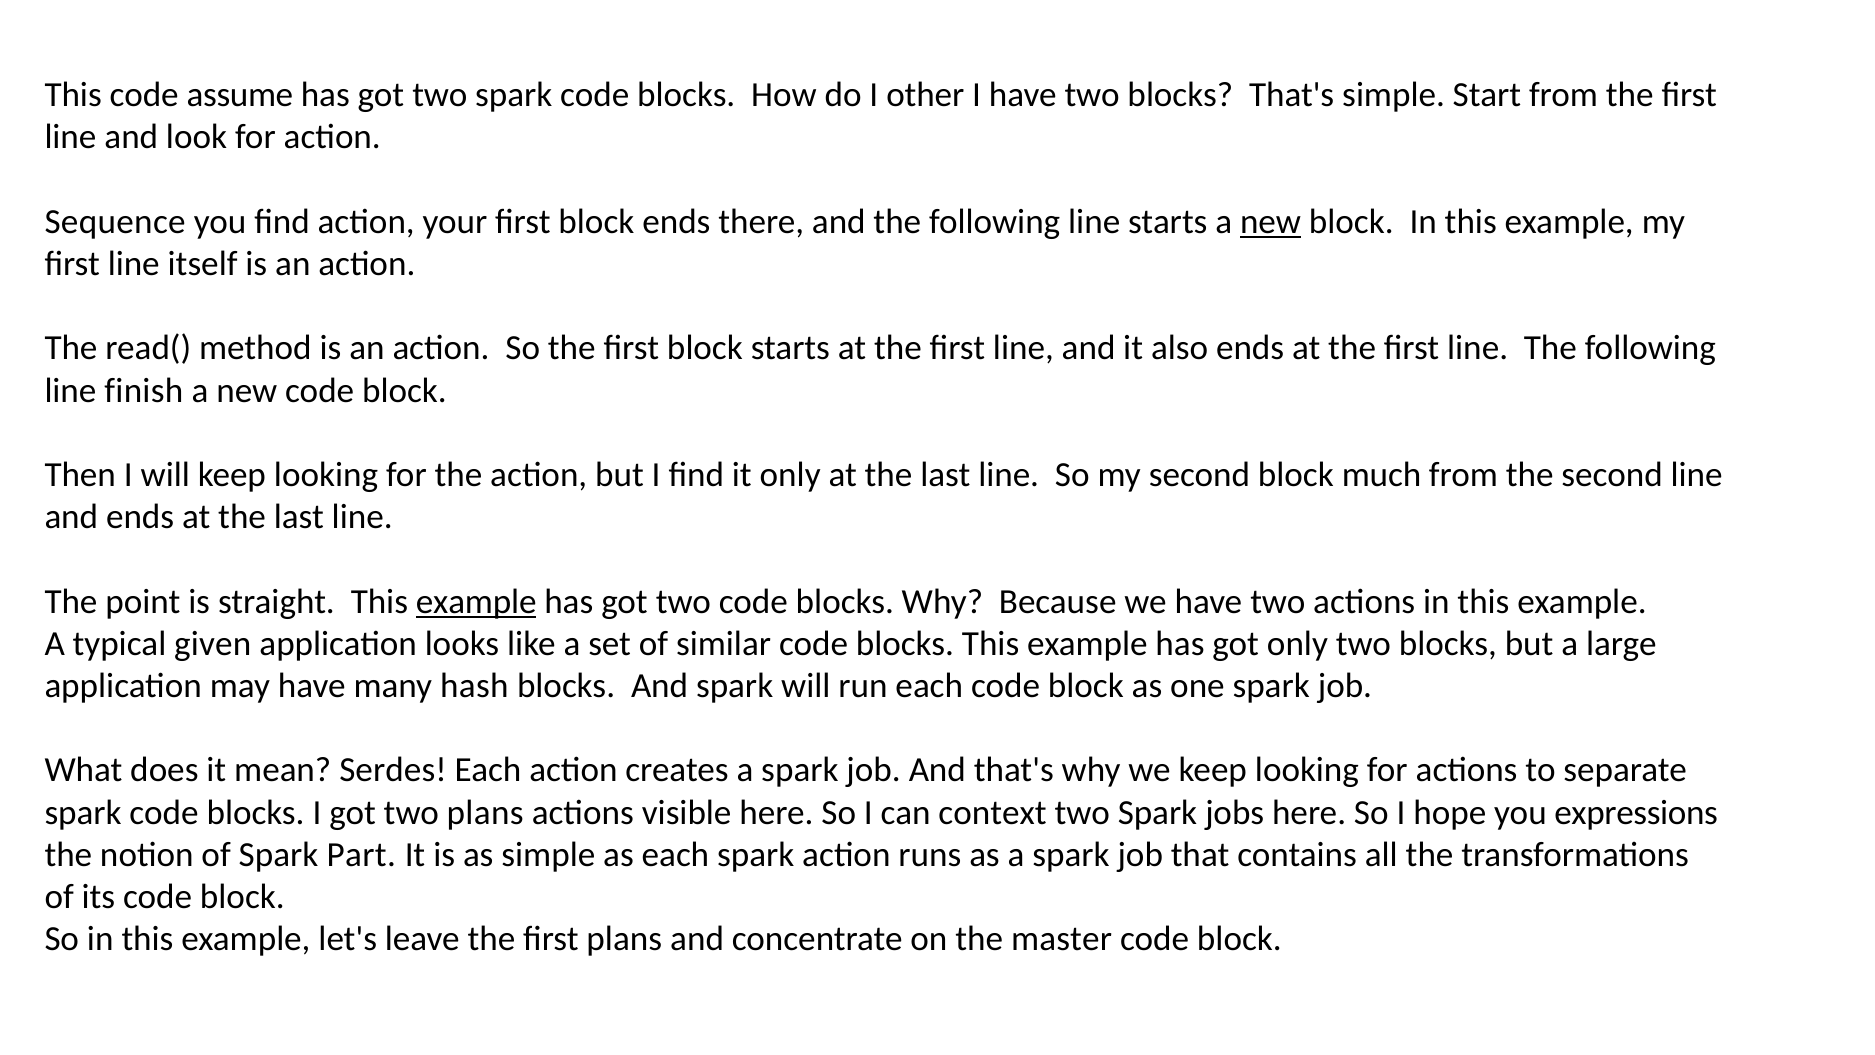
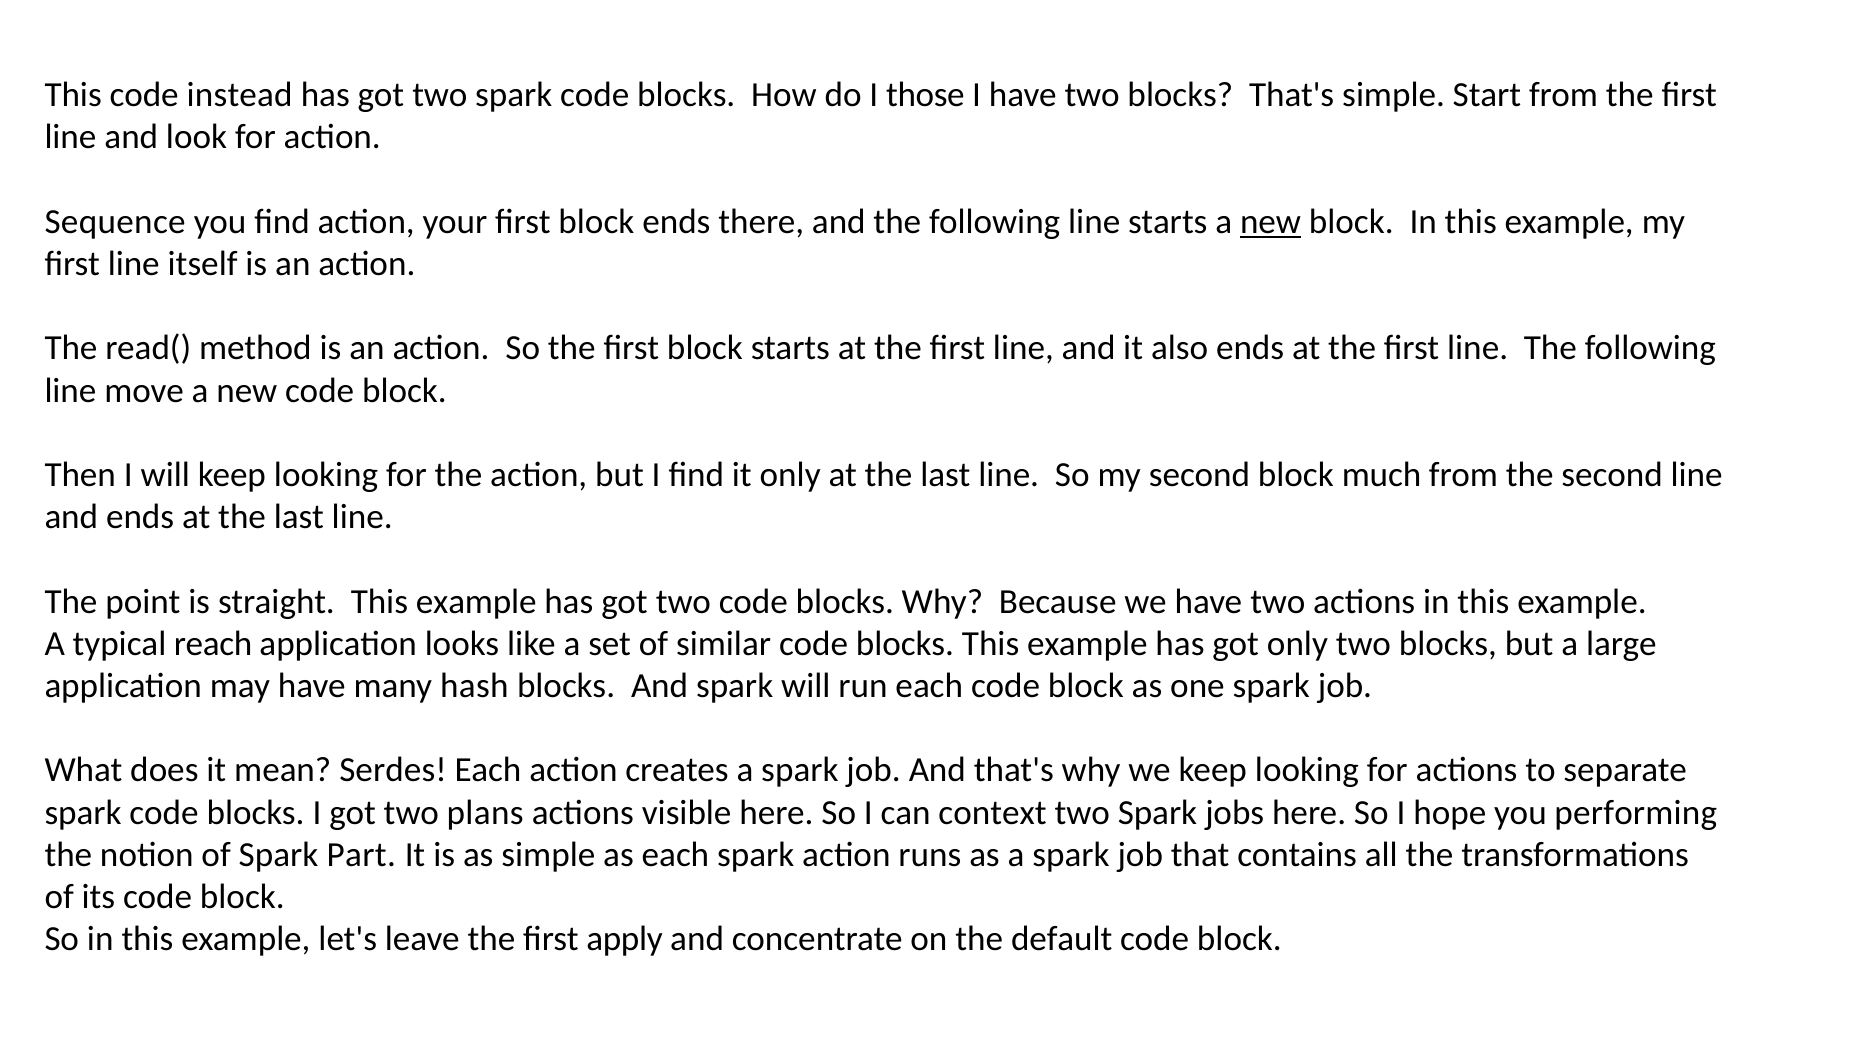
assume: assume -> instead
other: other -> those
finish: finish -> move
example at (476, 601) underline: present -> none
given: given -> reach
expressions: expressions -> performing
first plans: plans -> apply
master: master -> default
